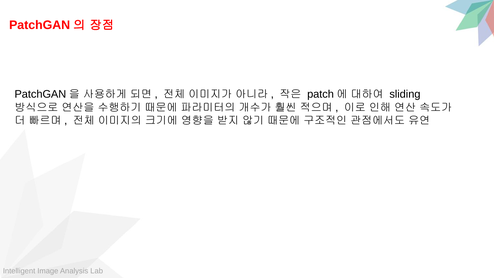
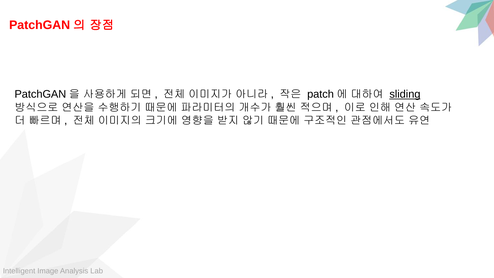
sliding underline: none -> present
